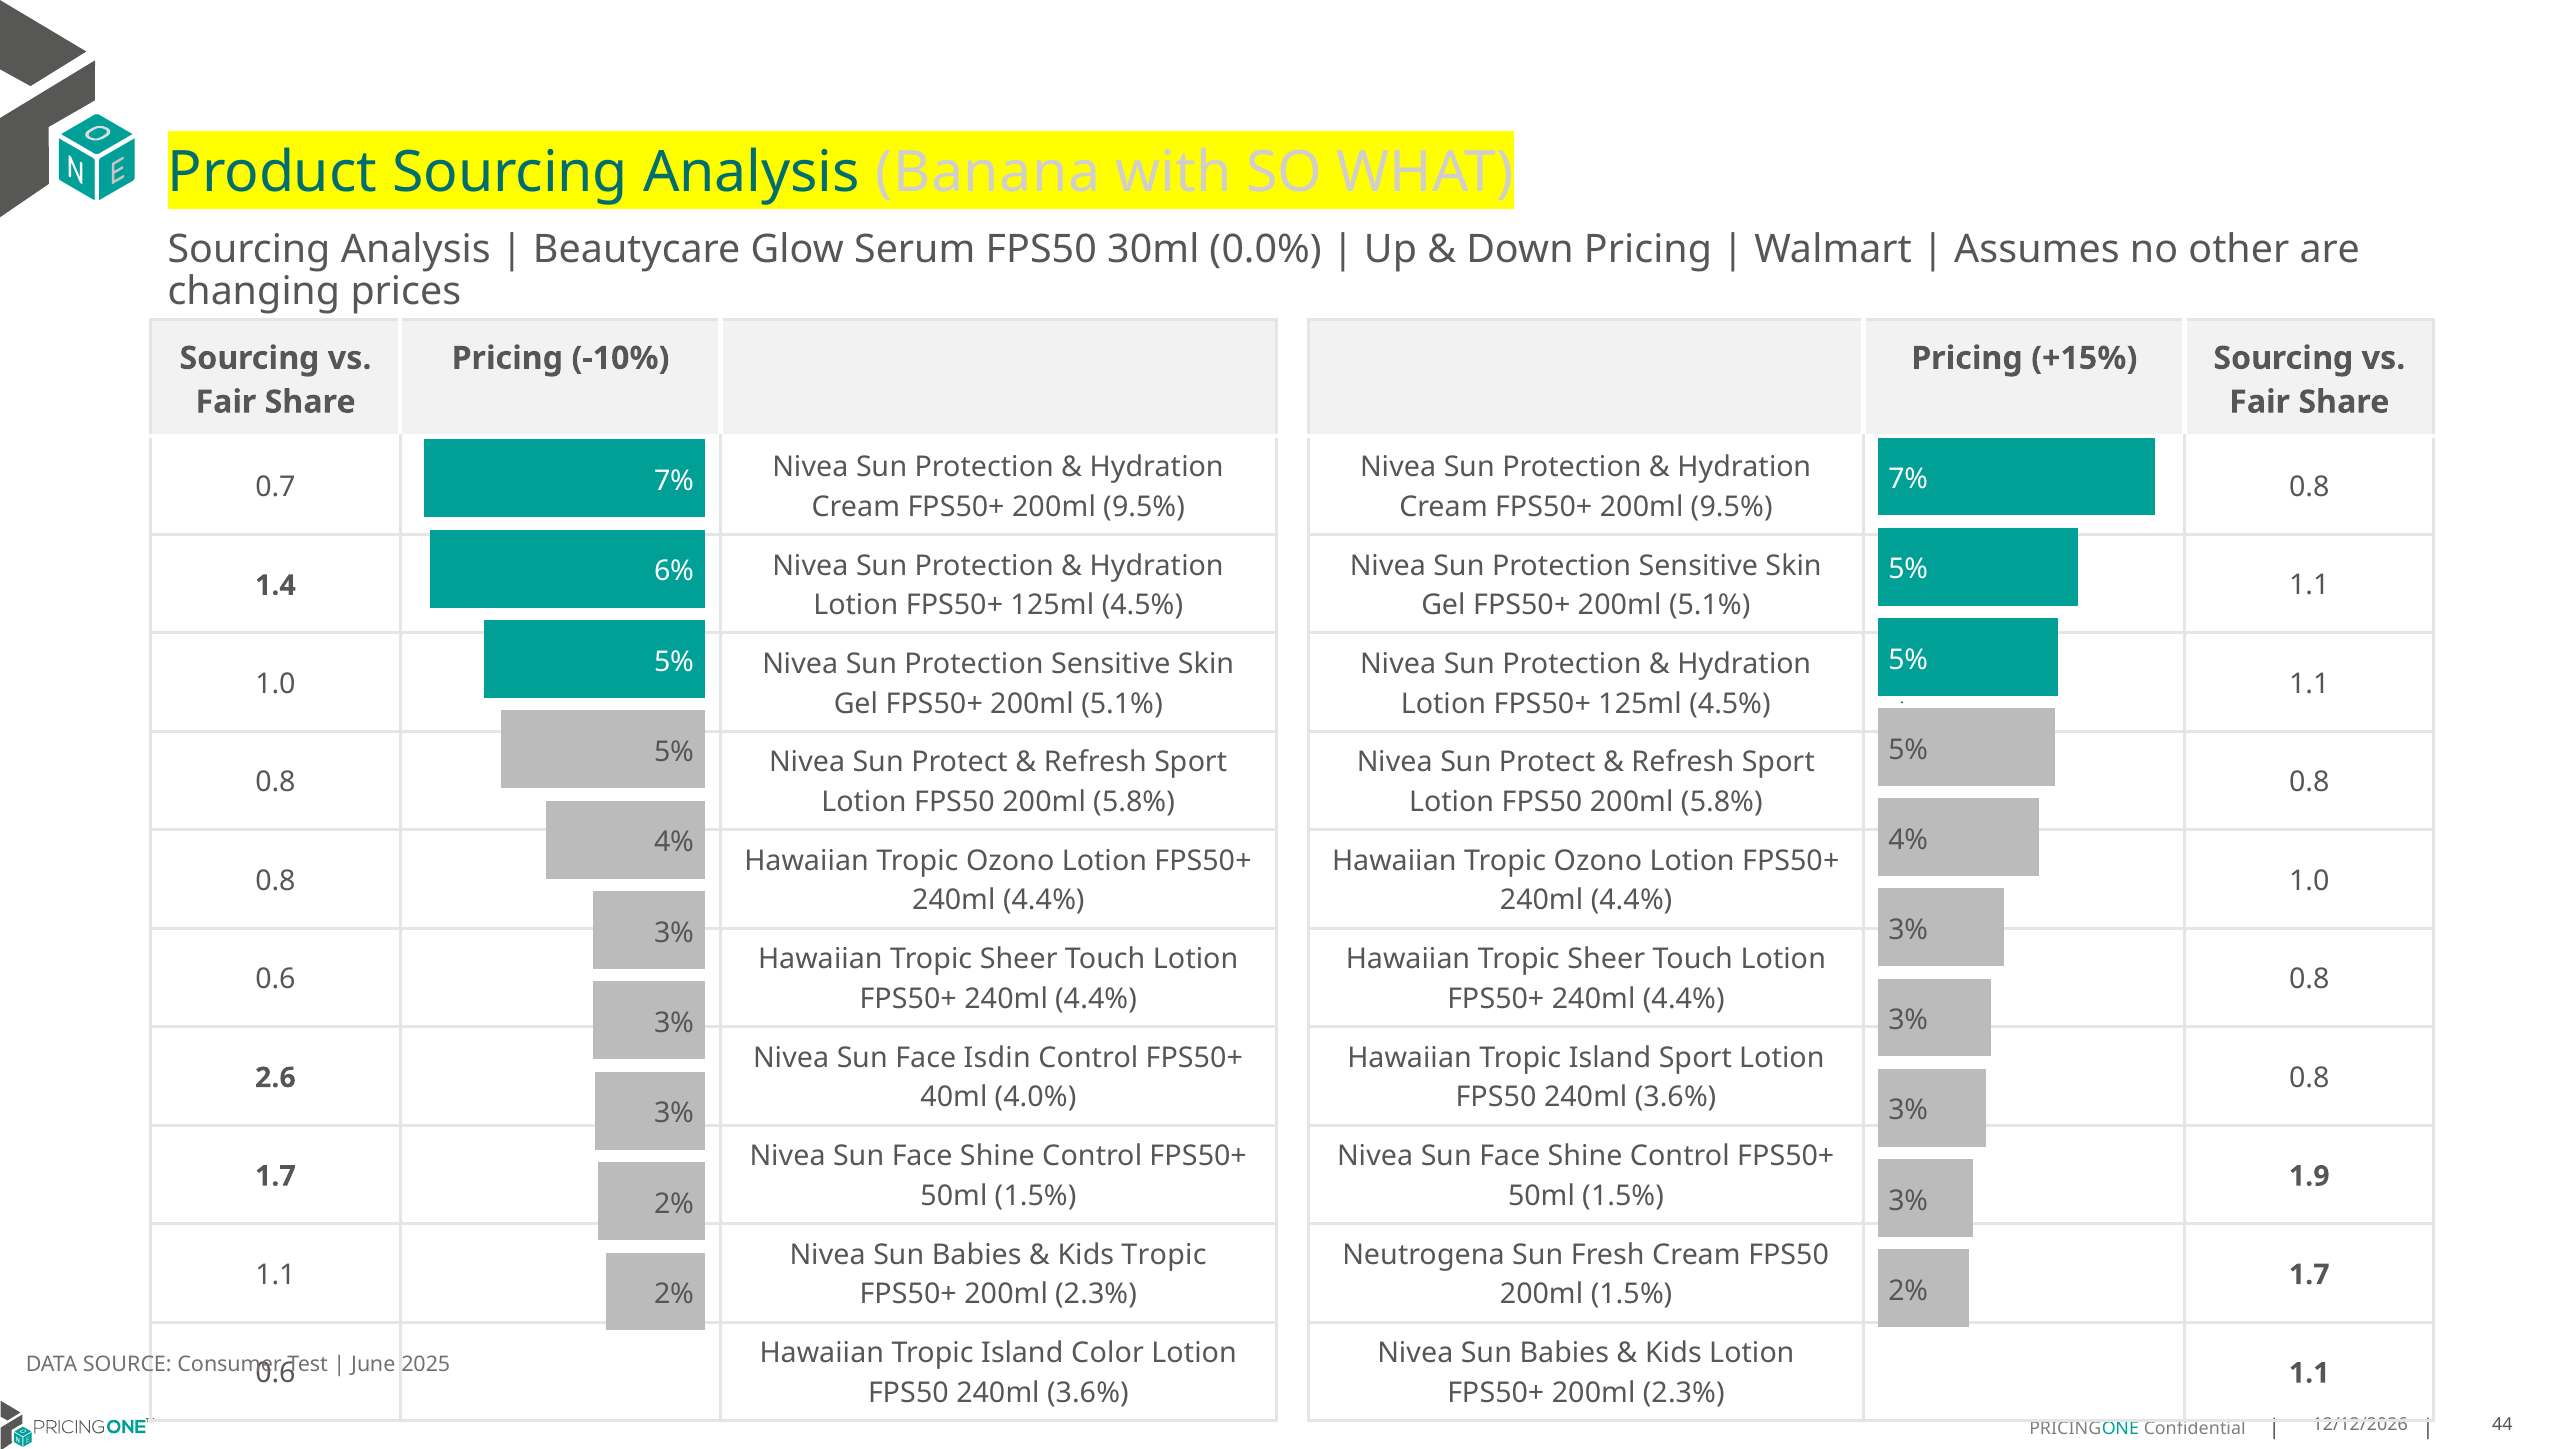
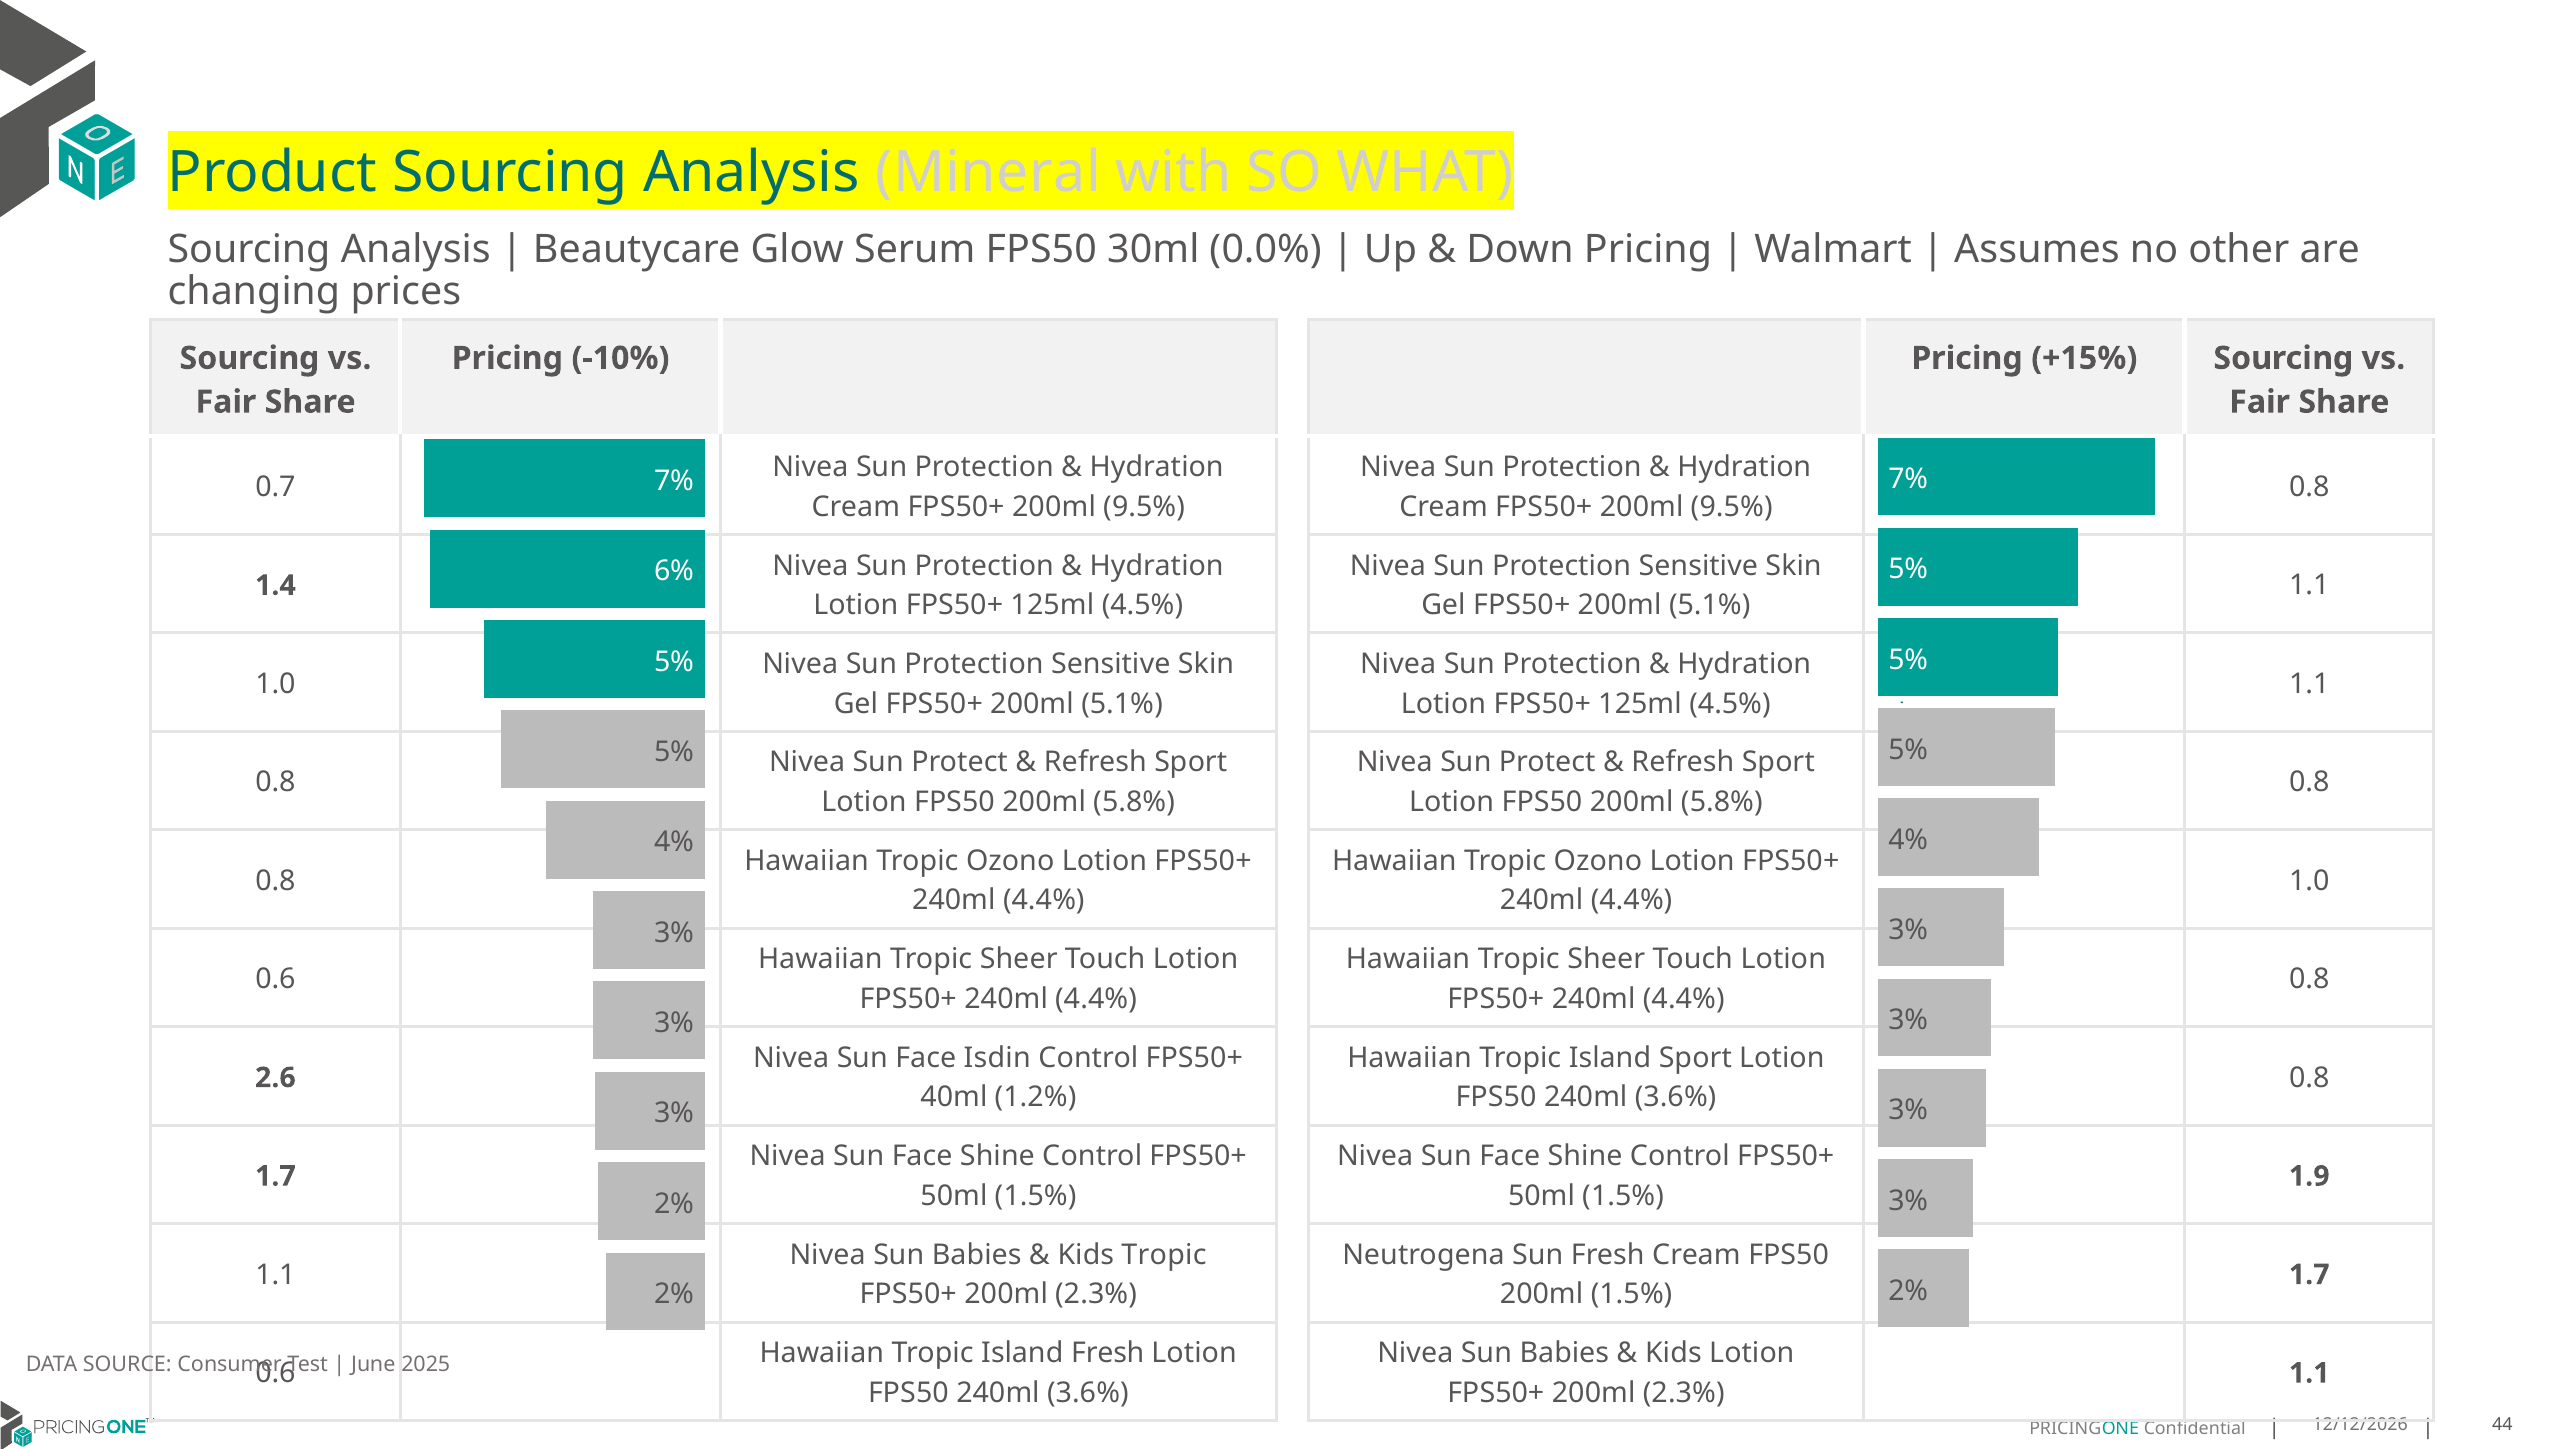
Banana: Banana -> Mineral
4.0%: 4.0% -> 1.2%
Island Color: Color -> Fresh
